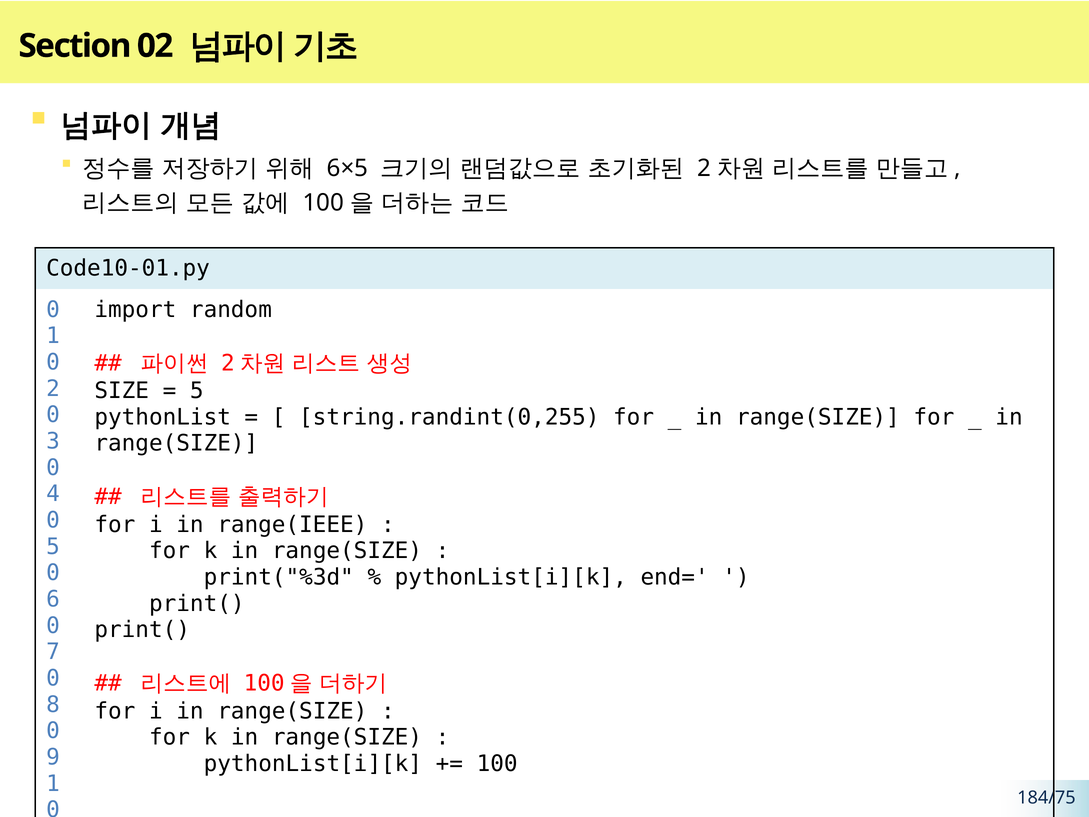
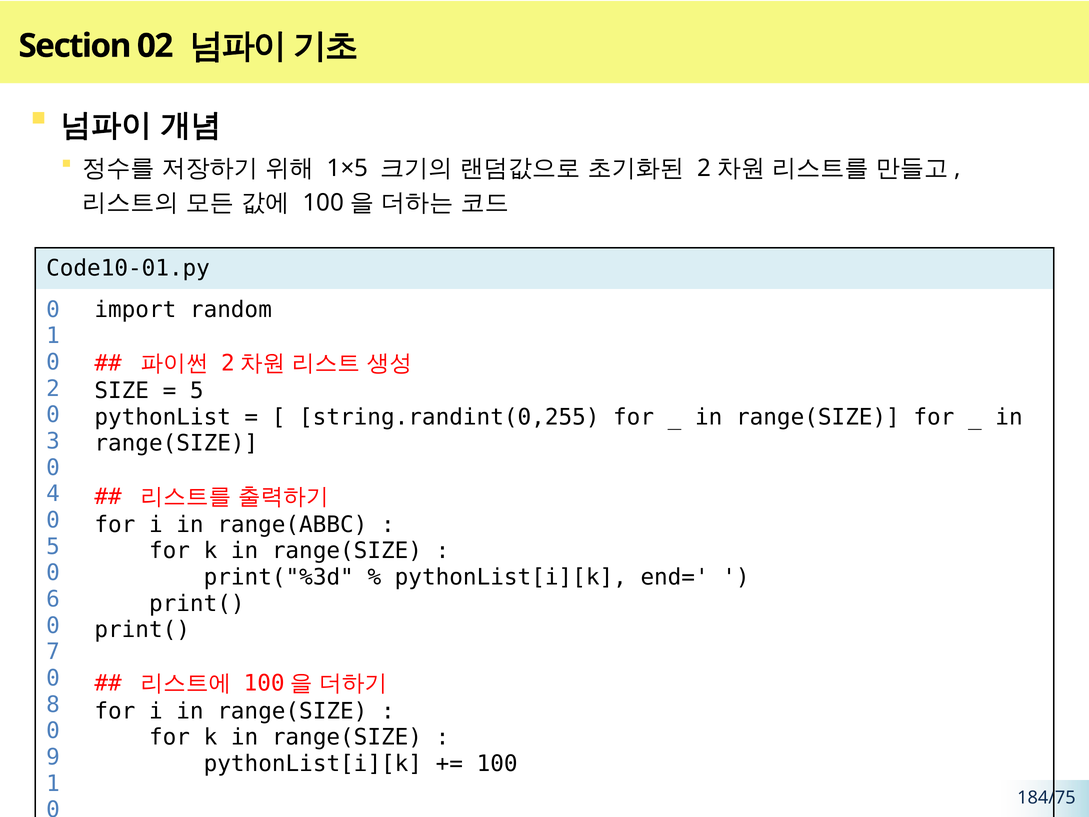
6×5: 6×5 -> 1×5
range(IEEE: range(IEEE -> range(ABBC
